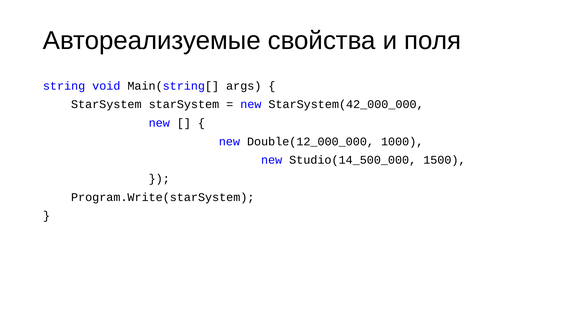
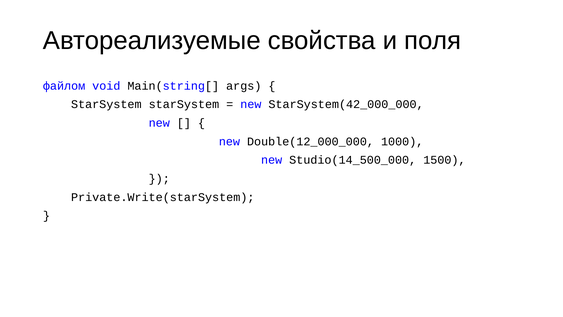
string: string -> файлом
Program.Write(starSystem: Program.Write(starSystem -> Private.Write(starSystem
